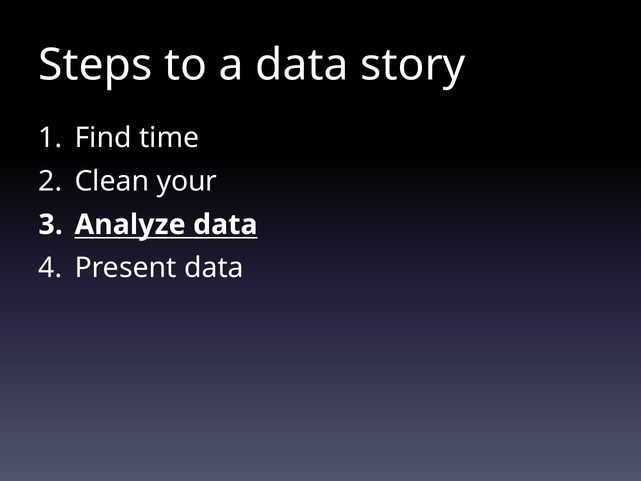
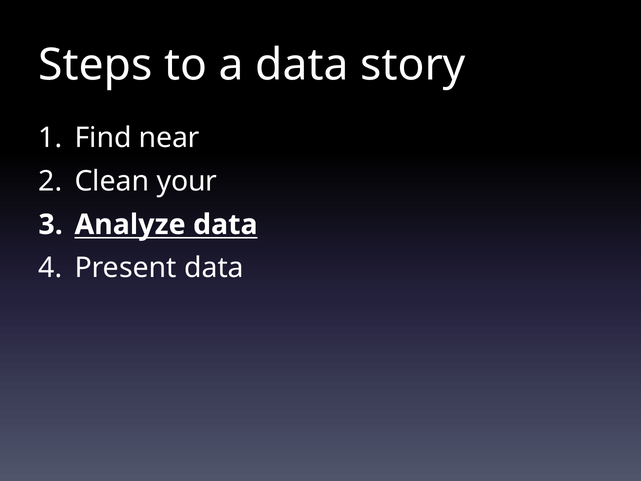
time: time -> near
